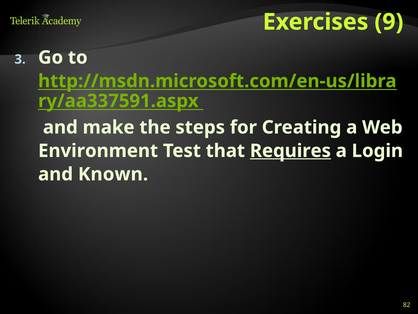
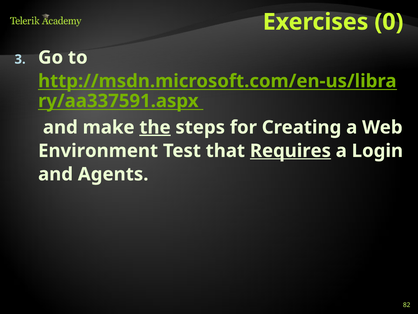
9: 9 -> 0
the underline: none -> present
Known: Known -> Agents
